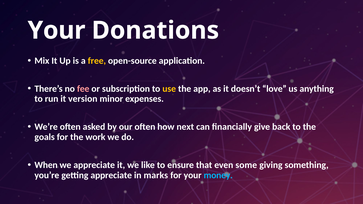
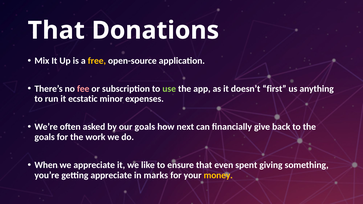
Your at (57, 30): Your -> That
use colour: yellow -> light green
love: love -> first
version: version -> ecstatic
our often: often -> goals
some: some -> spent
money colour: light blue -> yellow
